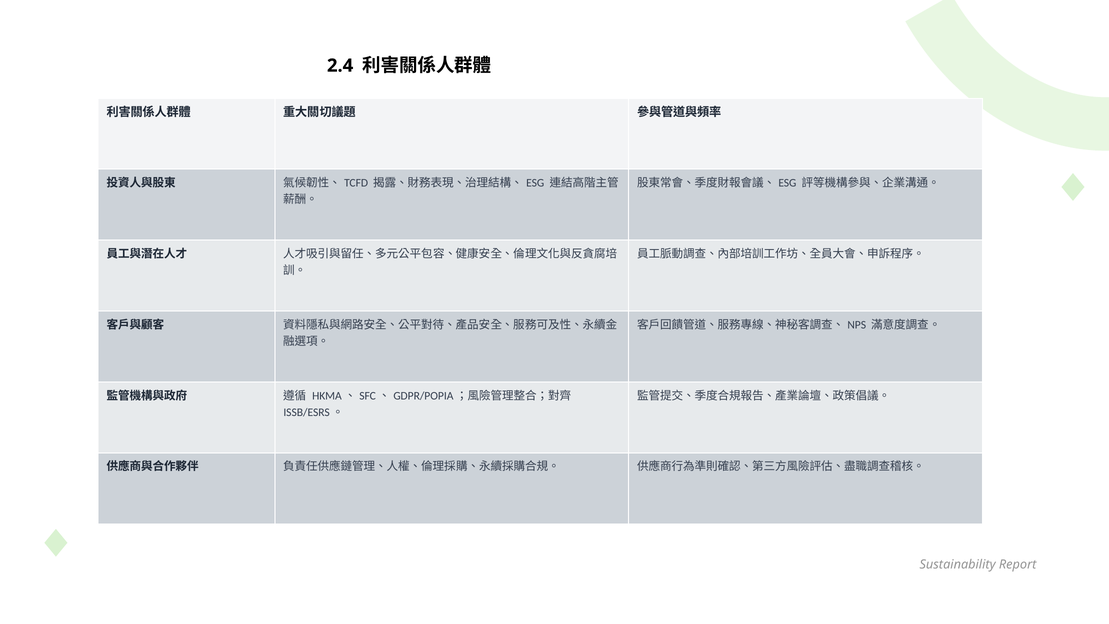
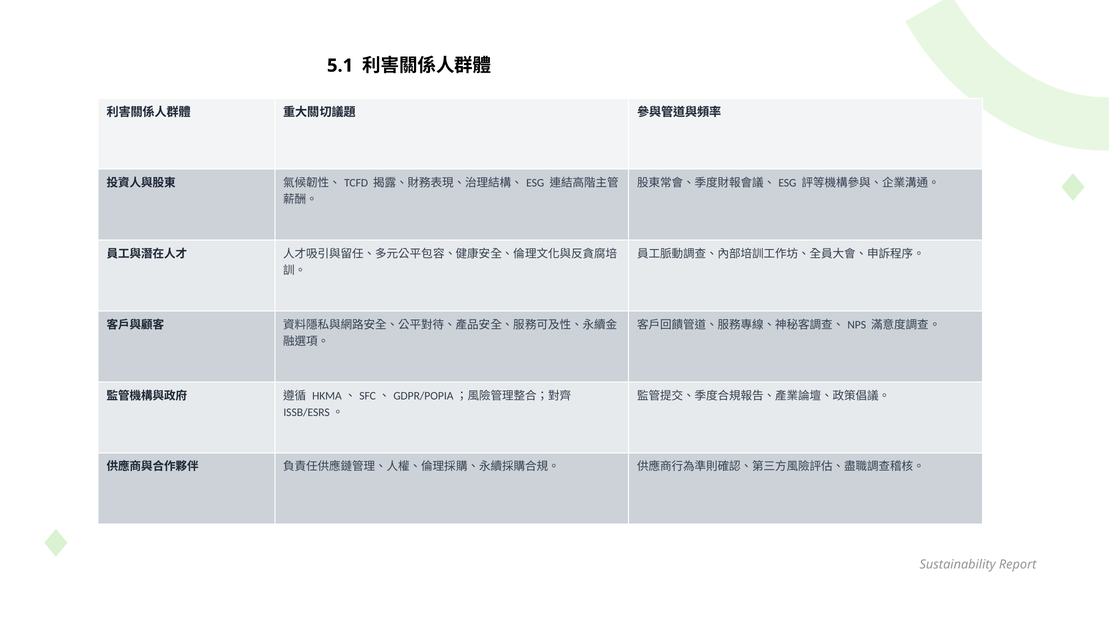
2.4: 2.4 -> 5.1
